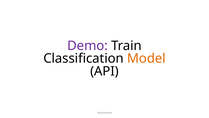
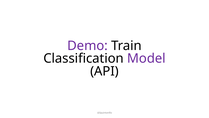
Model colour: orange -> purple
